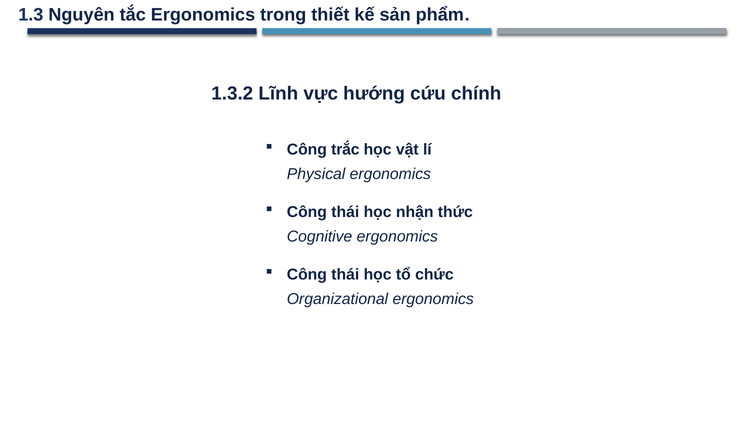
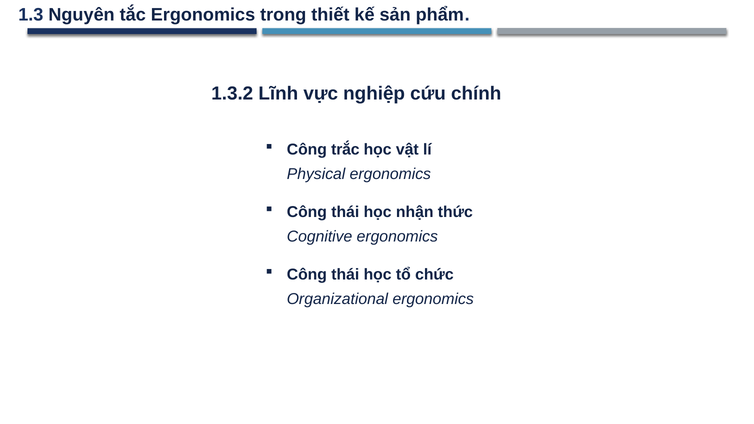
hướng: hướng -> nghiệp
